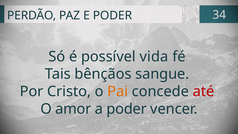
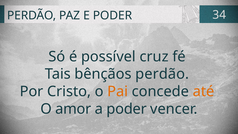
vida: vida -> cruz
bênçãos sangue: sangue -> perdão
até colour: red -> orange
